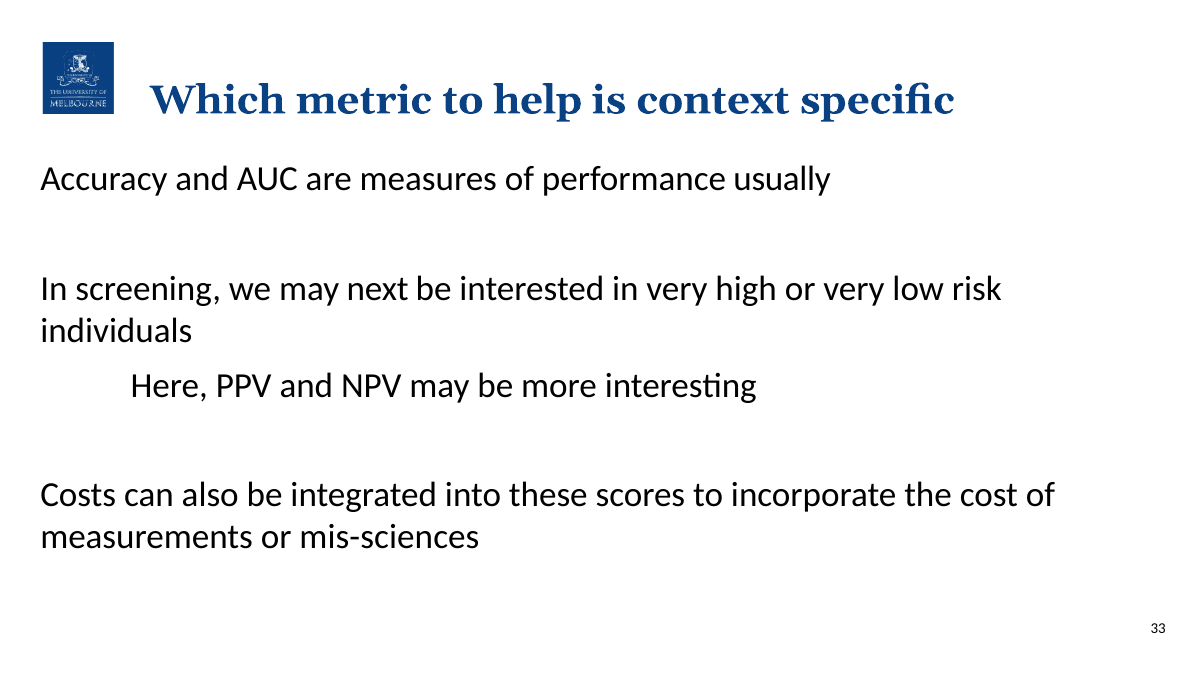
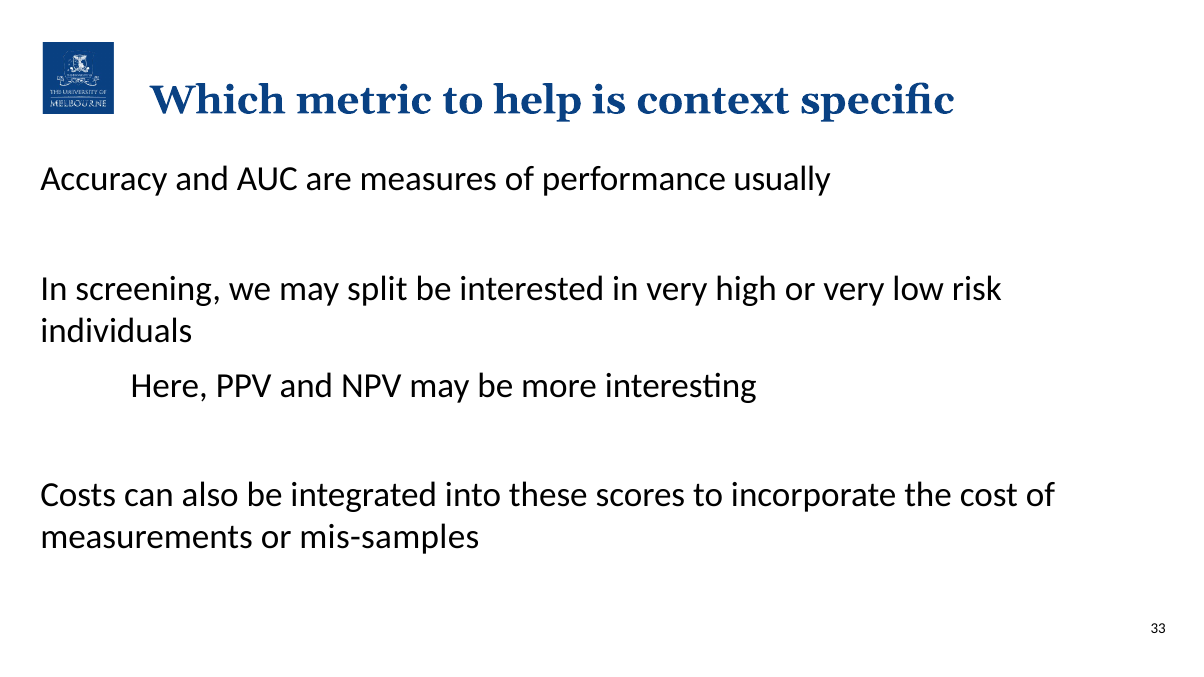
next: next -> split
mis-sciences: mis-sciences -> mis-samples
